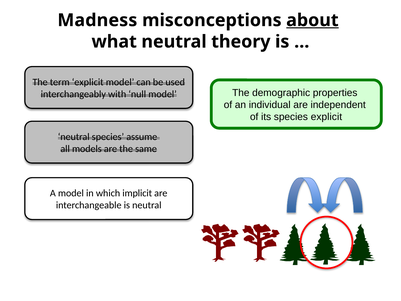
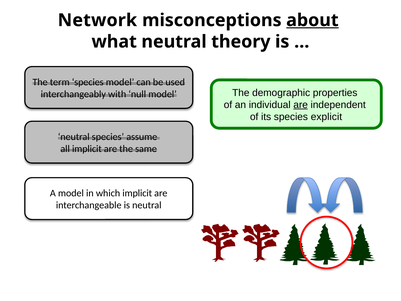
Madness: Madness -> Network
term explicit: explicit -> species
are at (301, 105) underline: none -> present
all models: models -> implicit
